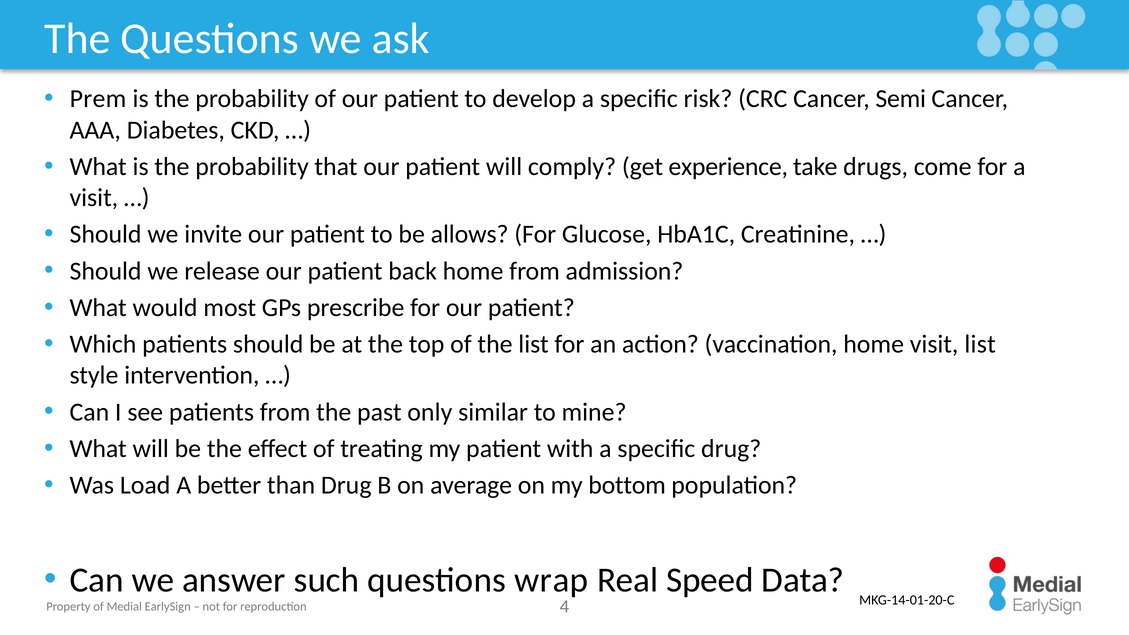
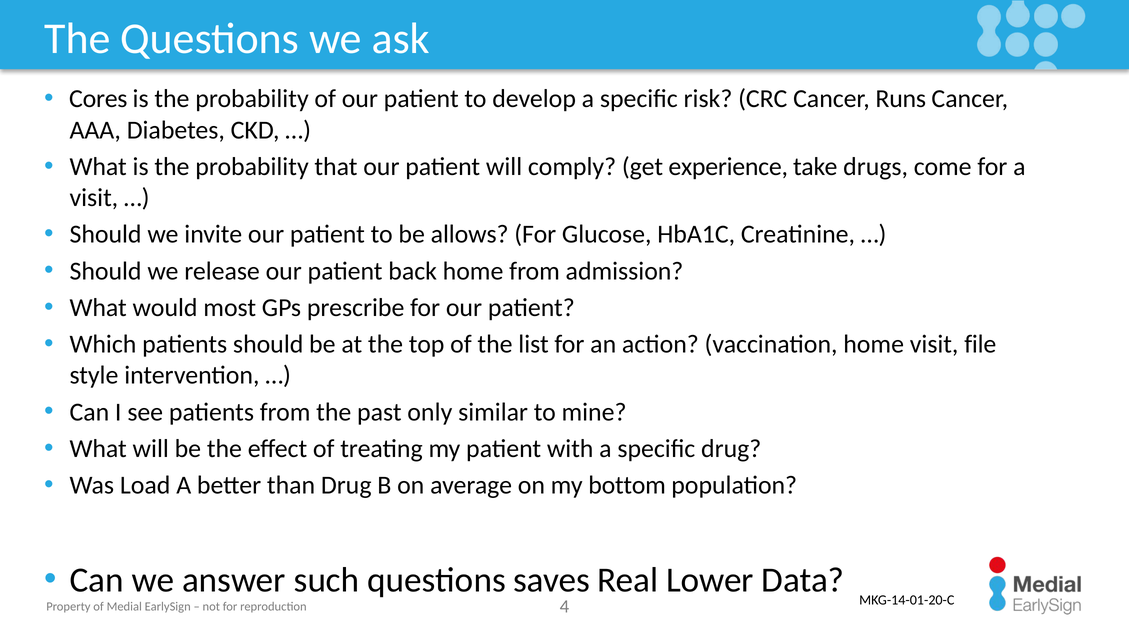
Prem: Prem -> Cores
Semi: Semi -> Runs
visit list: list -> file
wrap: wrap -> saves
Speed: Speed -> Lower
